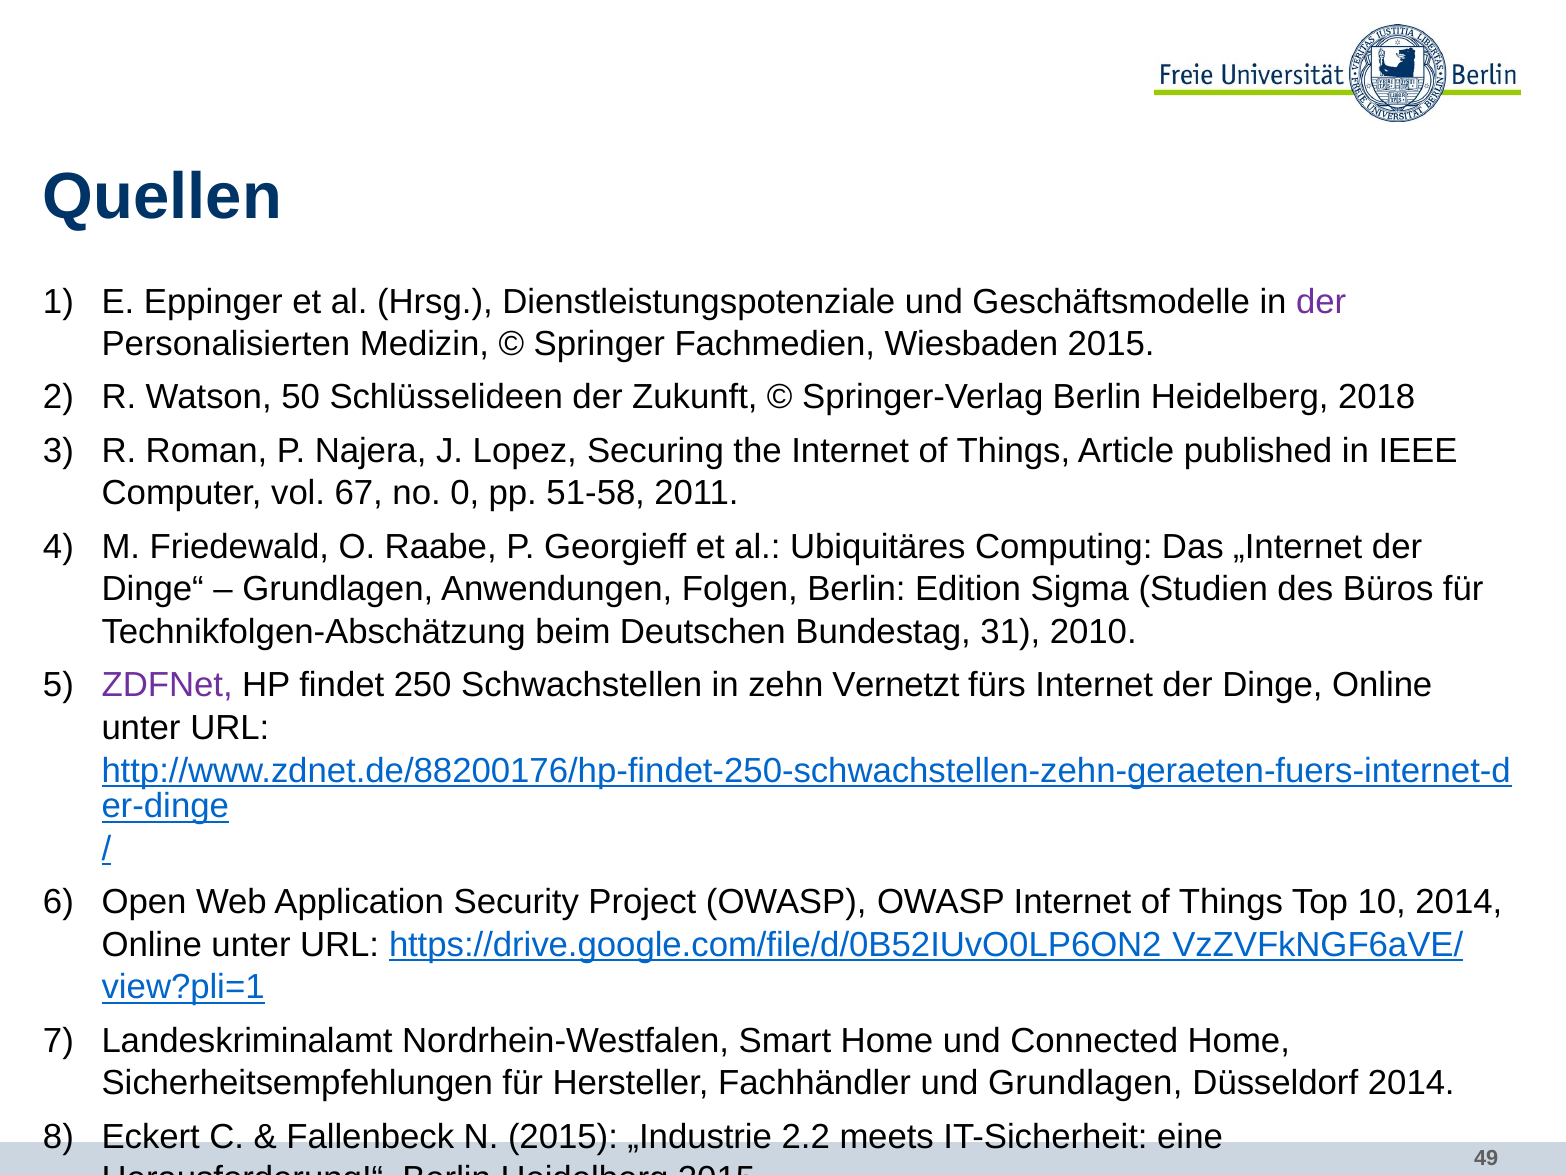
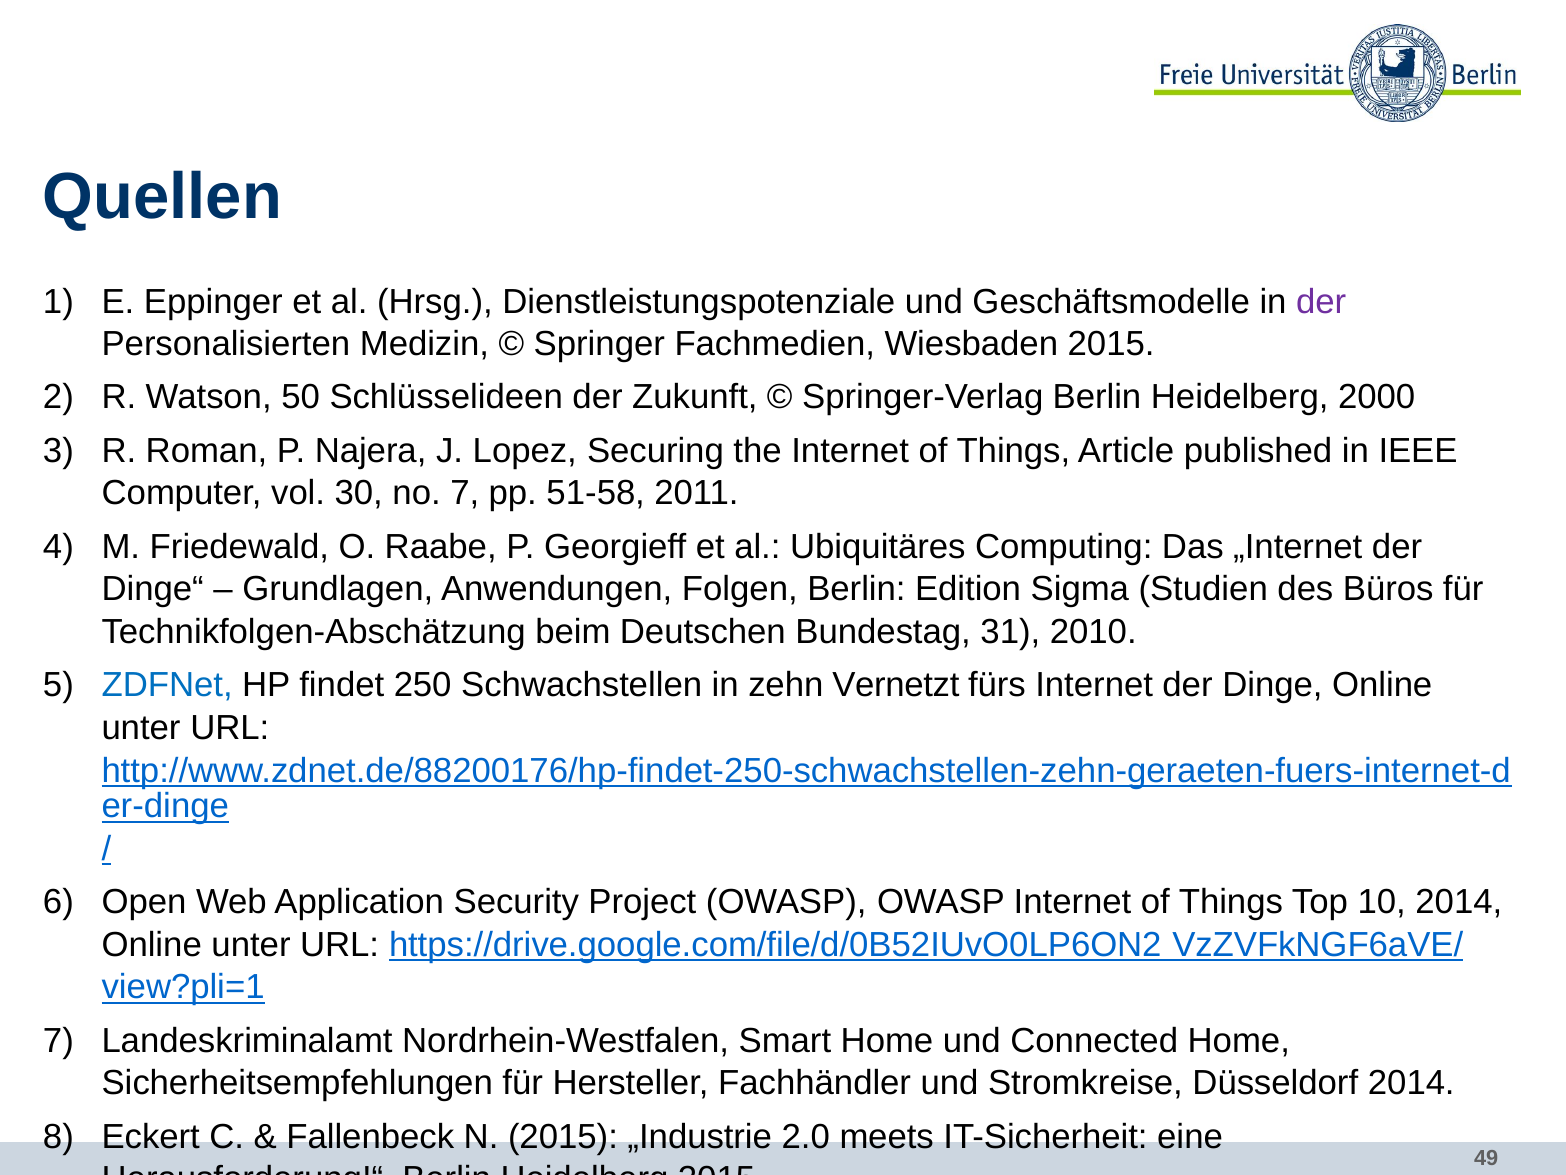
2018: 2018 -> 2000
67: 67 -> 30
no 0: 0 -> 7
ZDFNet colour: purple -> blue
und Grundlagen: Grundlagen -> Stromkreise
2.2: 2.2 -> 2.0
